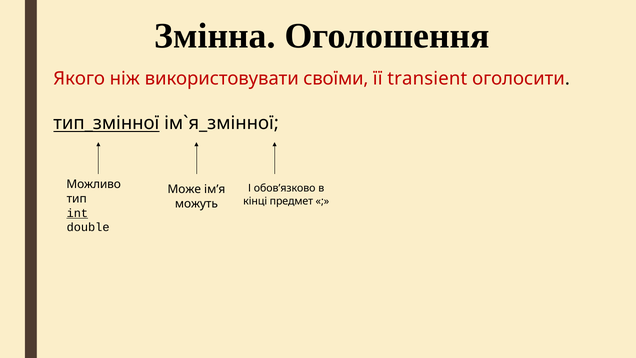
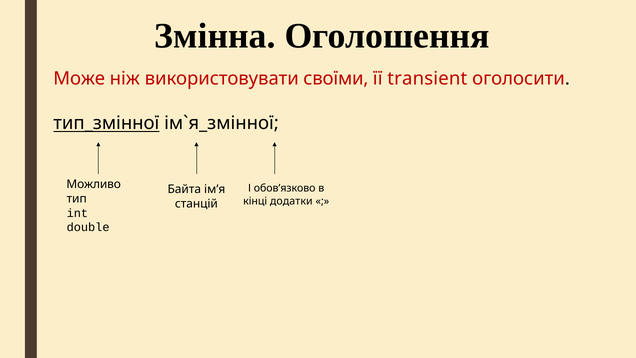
Якого: Якого -> Може
Може: Може -> Байта
предмет: предмет -> додатки
можуть: можуть -> станцій
int underline: present -> none
